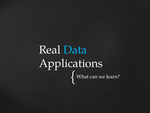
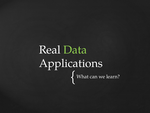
Data colour: light blue -> light green
